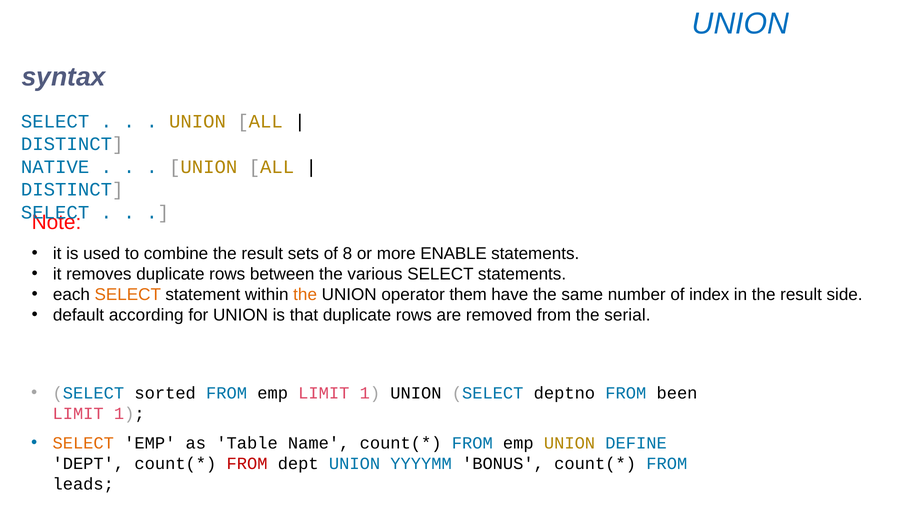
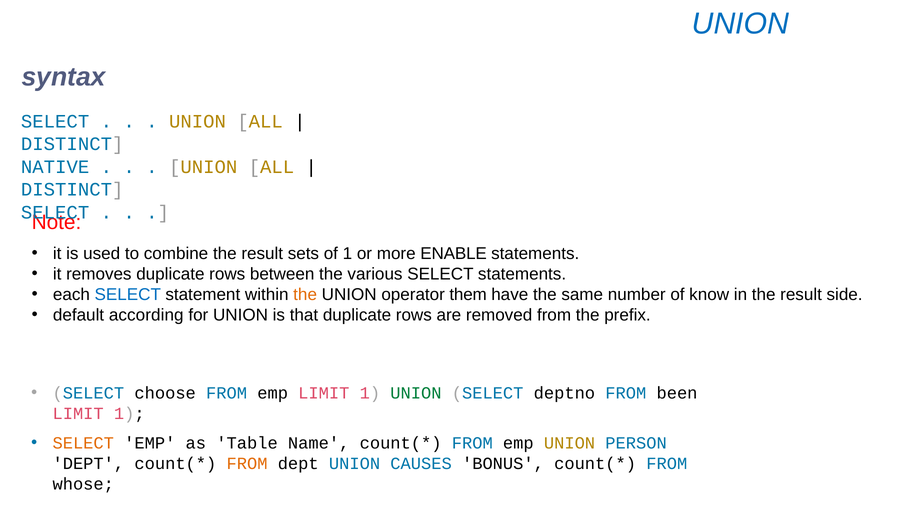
of 8: 8 -> 1
SELECT at (128, 295) colour: orange -> blue
index: index -> know
serial: serial -> prefix
sorted: sorted -> choose
UNION at (416, 393) colour: black -> green
DEFINE: DEFINE -> PERSON
FROM at (247, 463) colour: red -> orange
YYYYMM: YYYYMM -> CAUSES
leads: leads -> whose
